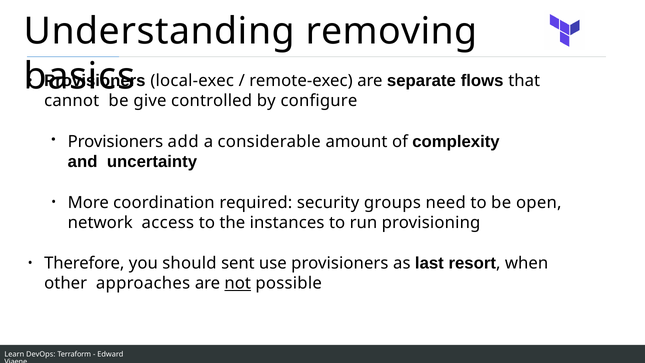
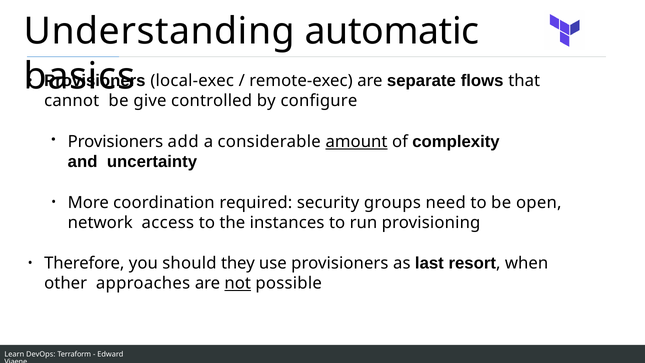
removing: removing -> automatic
amount underline: none -> present
sent: sent -> they
